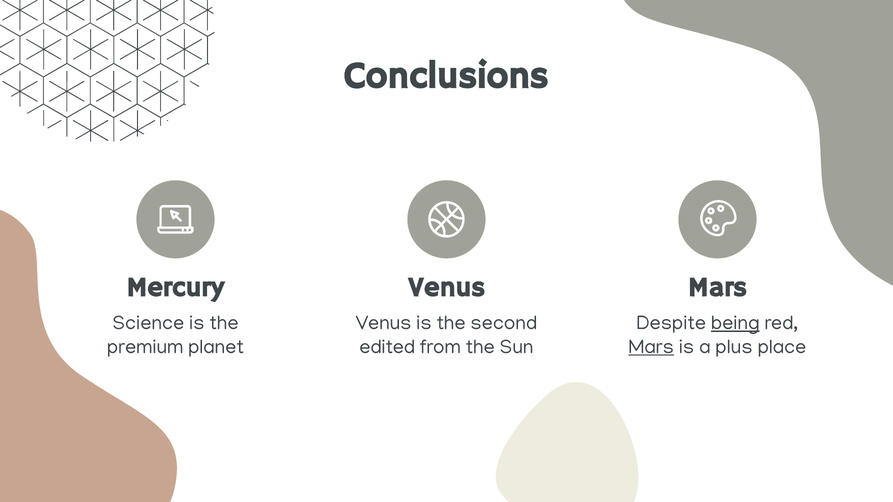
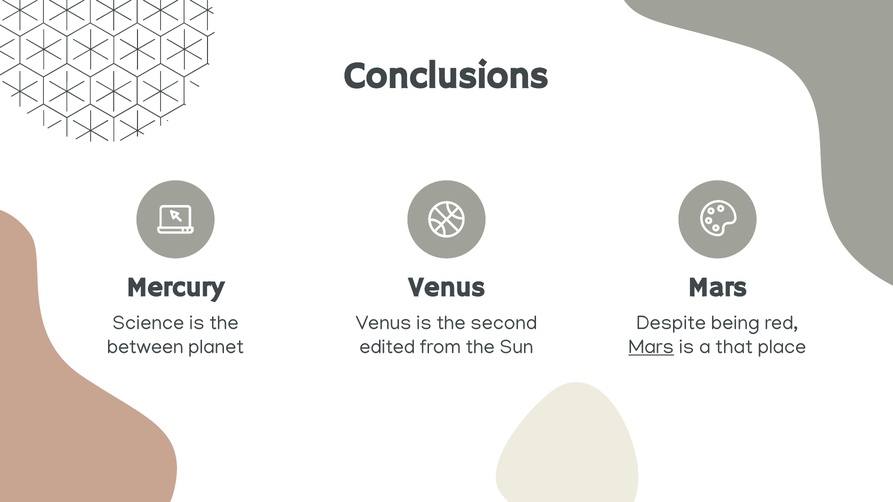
being underline: present -> none
premium: premium -> between
plus: plus -> that
